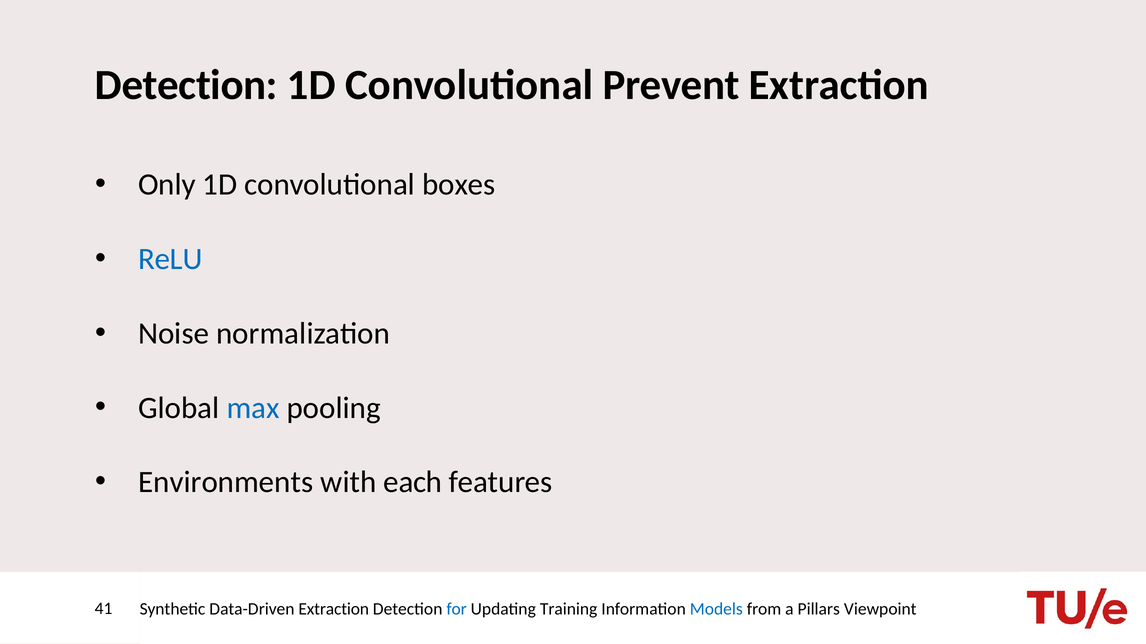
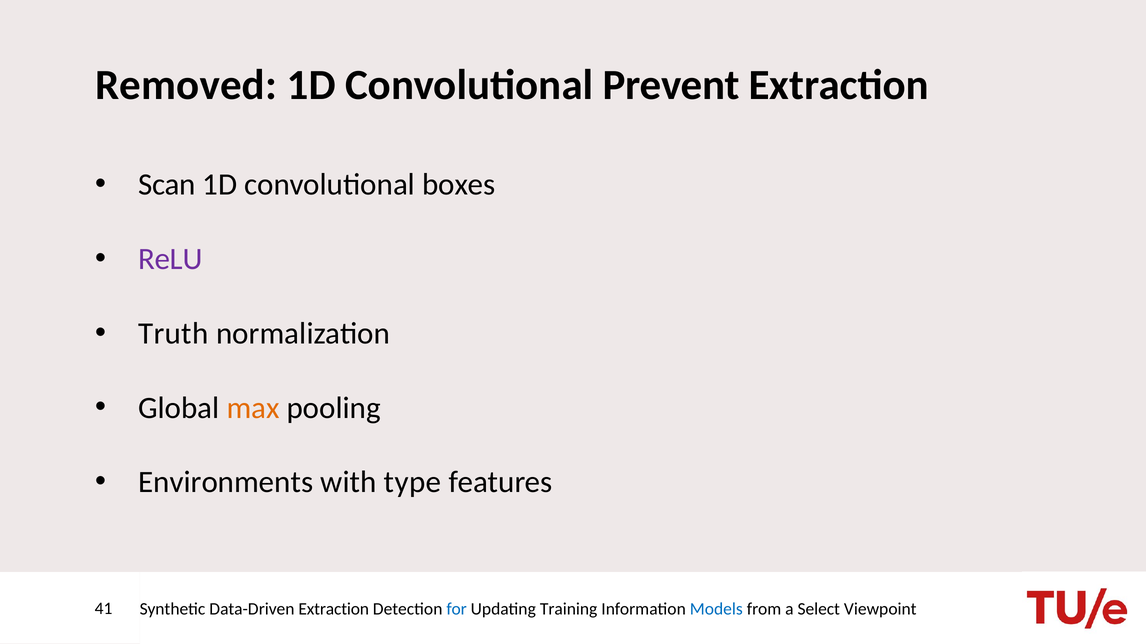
Detection at (186, 85): Detection -> Removed
Only: Only -> Scan
ReLU colour: blue -> purple
Noise: Noise -> Truth
max colour: blue -> orange
each: each -> type
Pillars: Pillars -> Select
